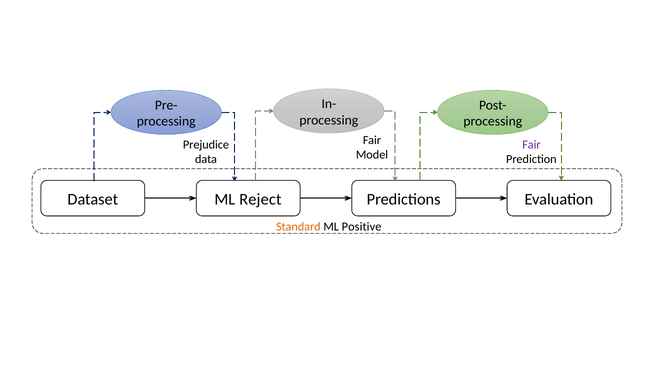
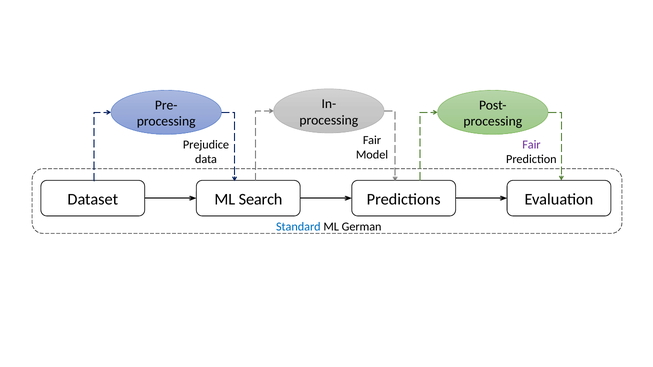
Reject: Reject -> Search
Standard colour: orange -> blue
Positive: Positive -> German
